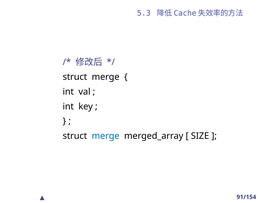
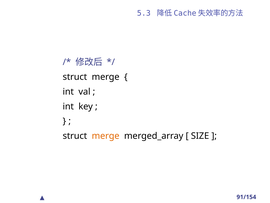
merge at (106, 136) colour: blue -> orange
